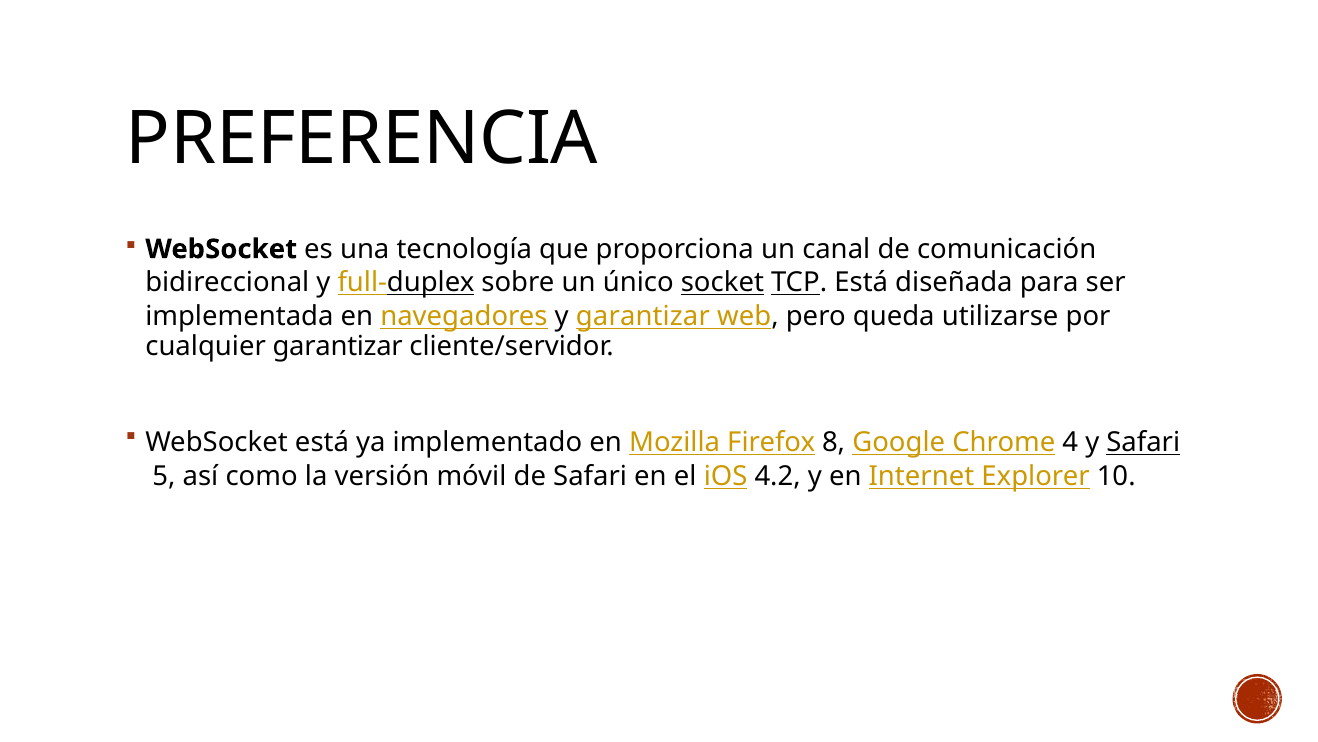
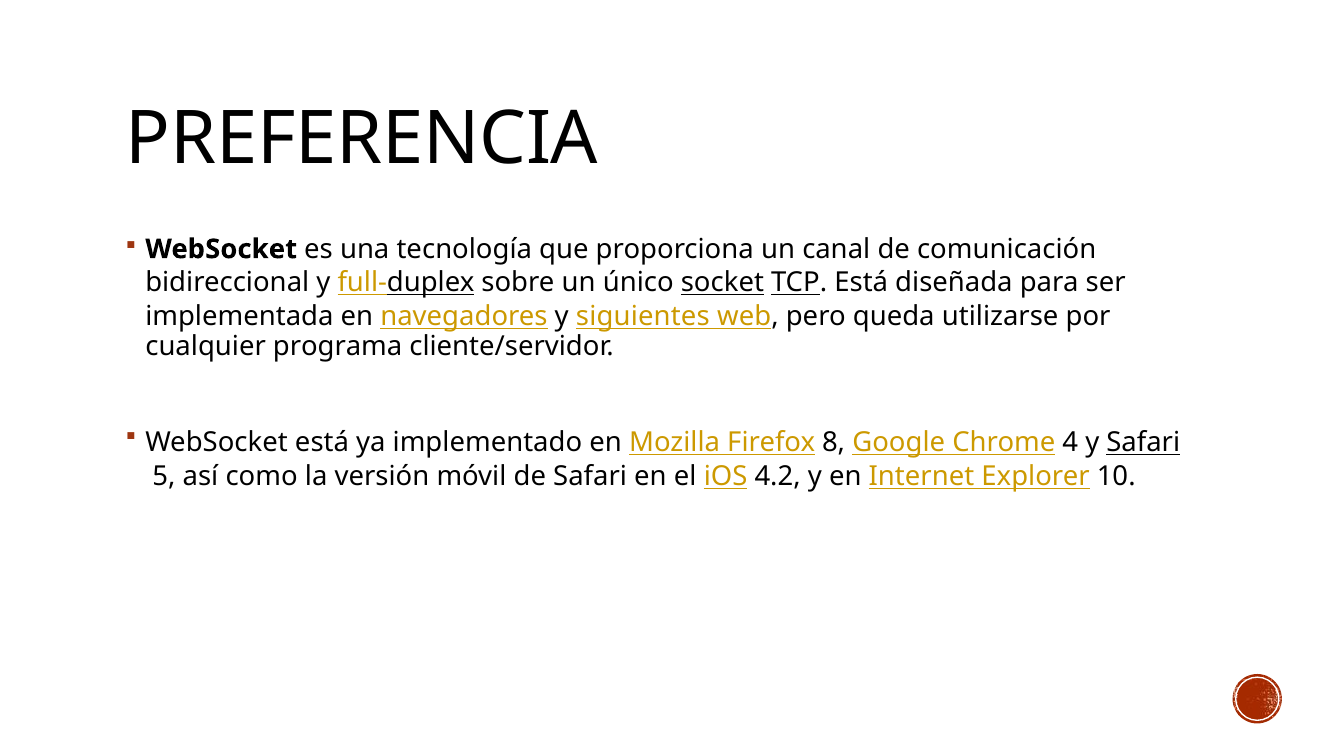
y garantizar: garantizar -> siguientes
cualquier garantizar: garantizar -> programa
